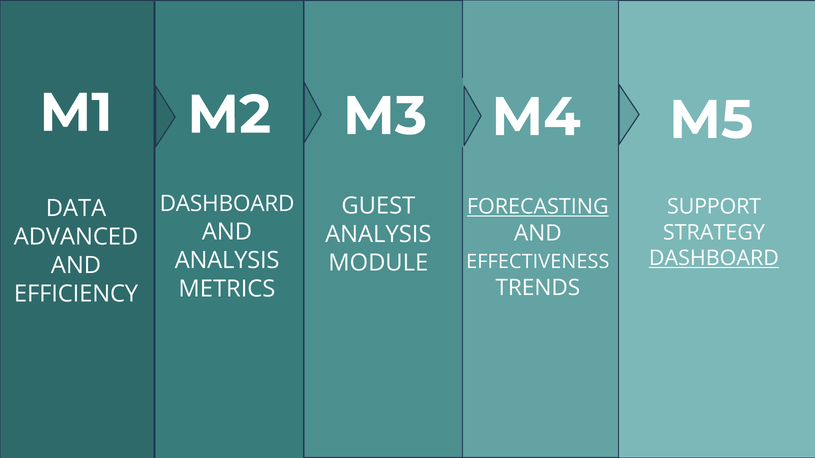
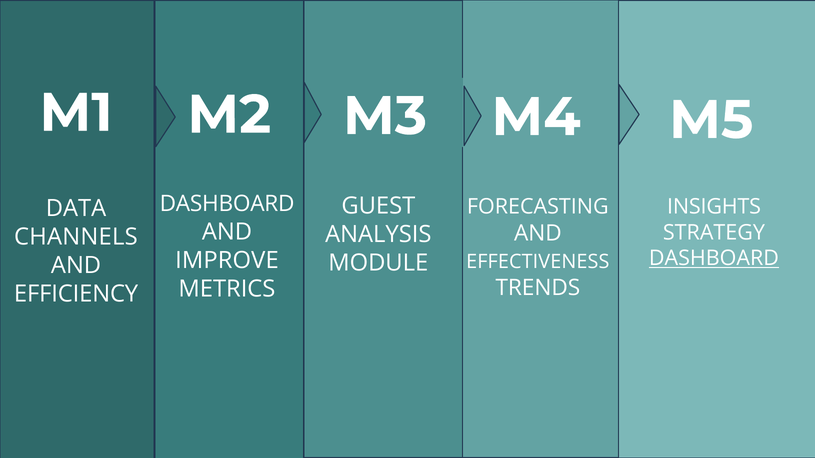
SUPPORT: SUPPORT -> INSIGHTS
FORECASTING underline: present -> none
ADVANCED: ADVANCED -> CHANNELS
ANALYSIS at (227, 261): ANALYSIS -> IMPROVE
